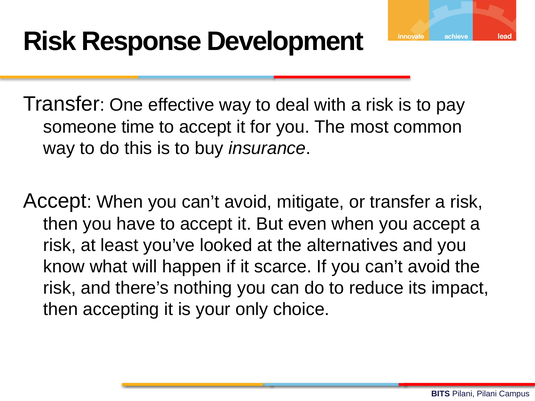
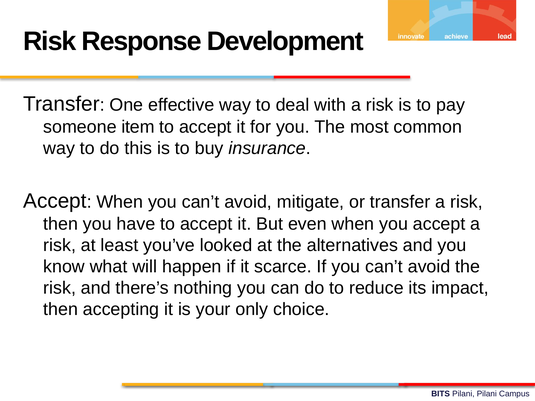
time: time -> item
